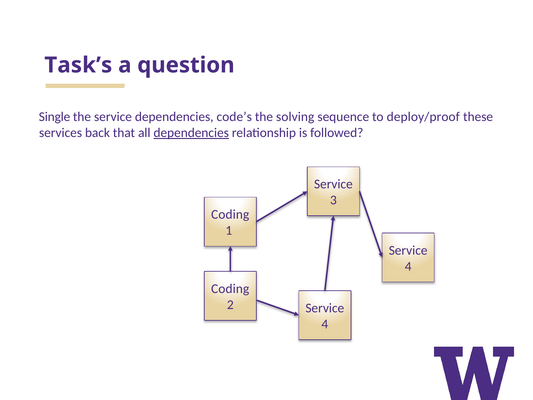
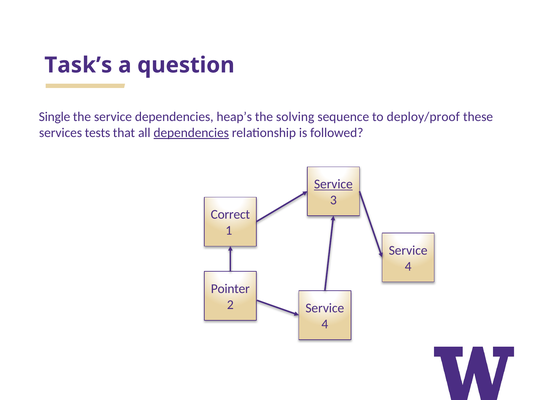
code’s: code’s -> heap’s
back: back -> tests
Service at (333, 184) underline: none -> present
Coding at (230, 214): Coding -> Correct
Coding at (230, 289): Coding -> Pointer
